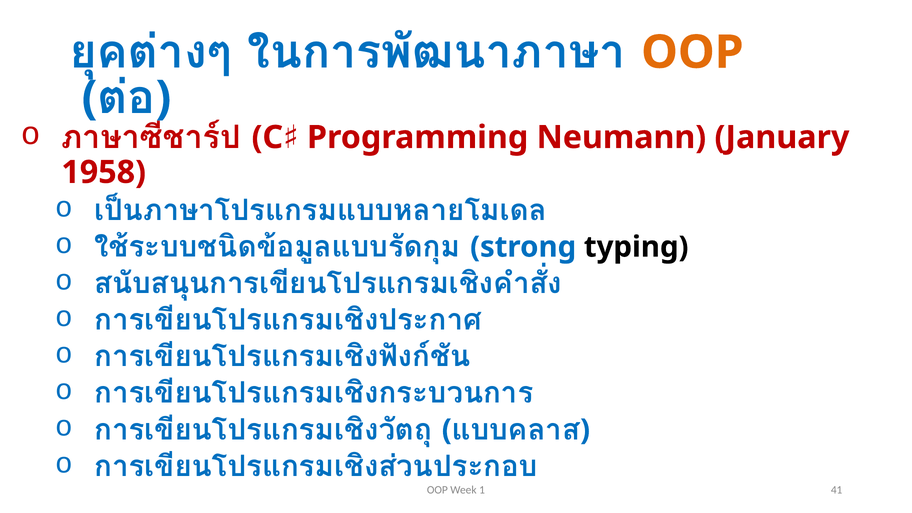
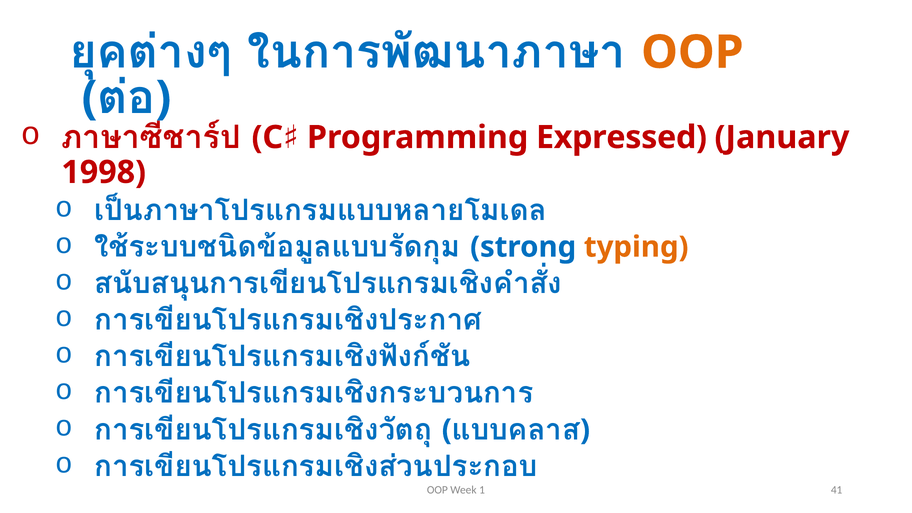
Neumann: Neumann -> Expressed
1958: 1958 -> 1998
typing colour: black -> orange
